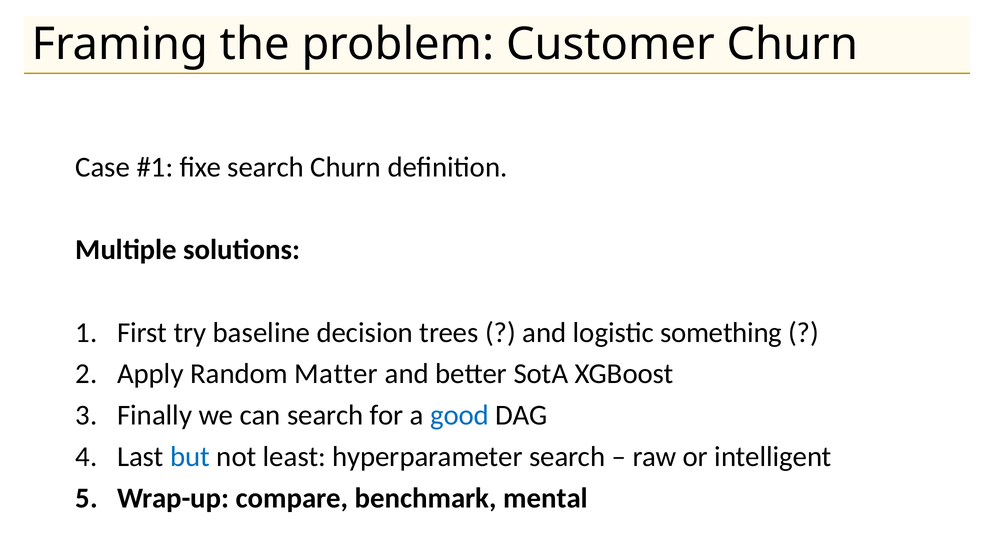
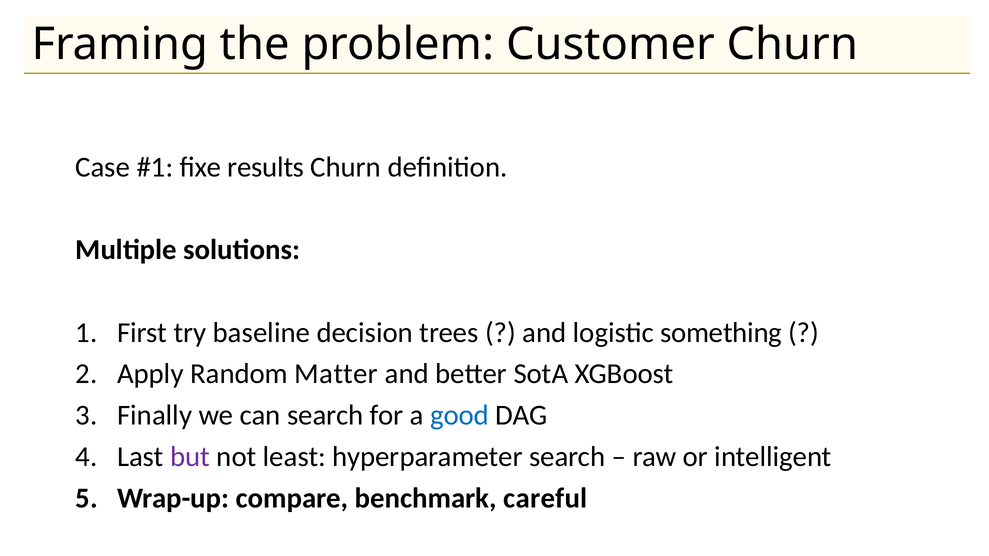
fixe search: search -> results
but colour: blue -> purple
mental: mental -> careful
